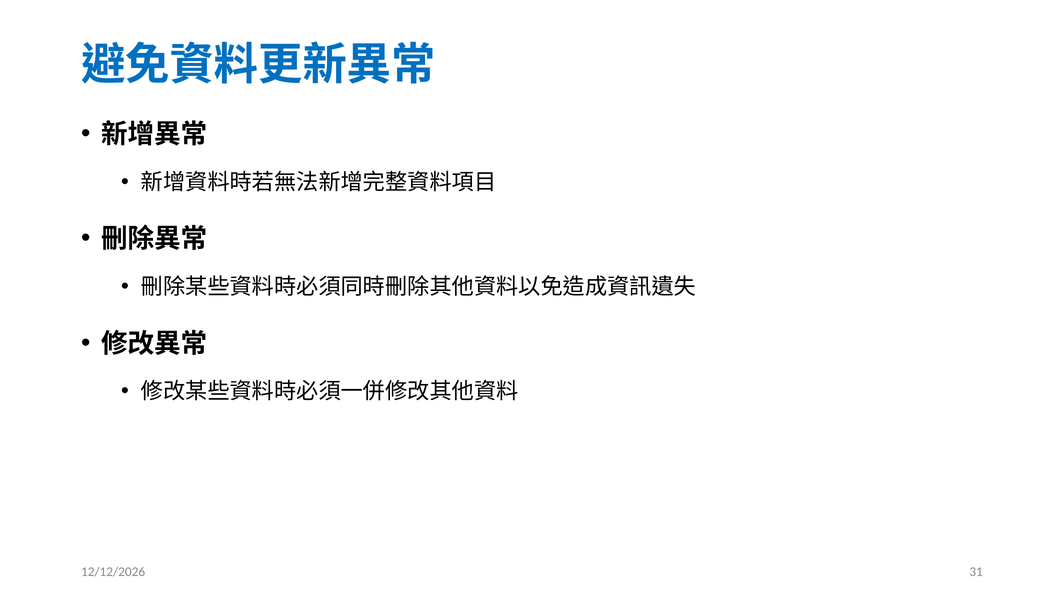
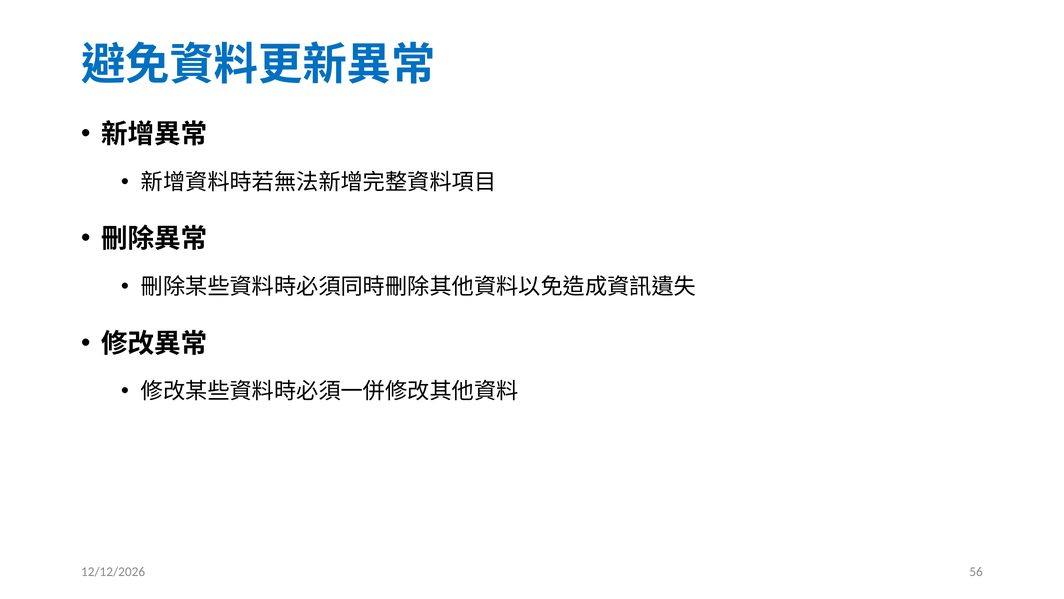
31: 31 -> 56
